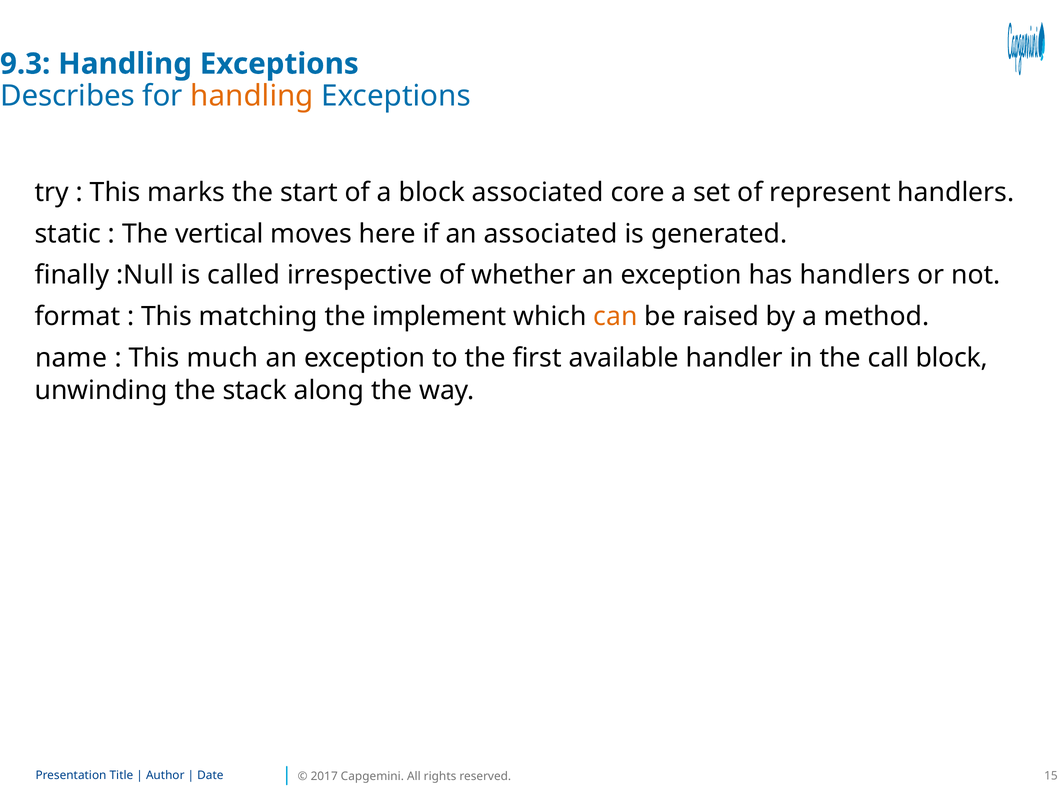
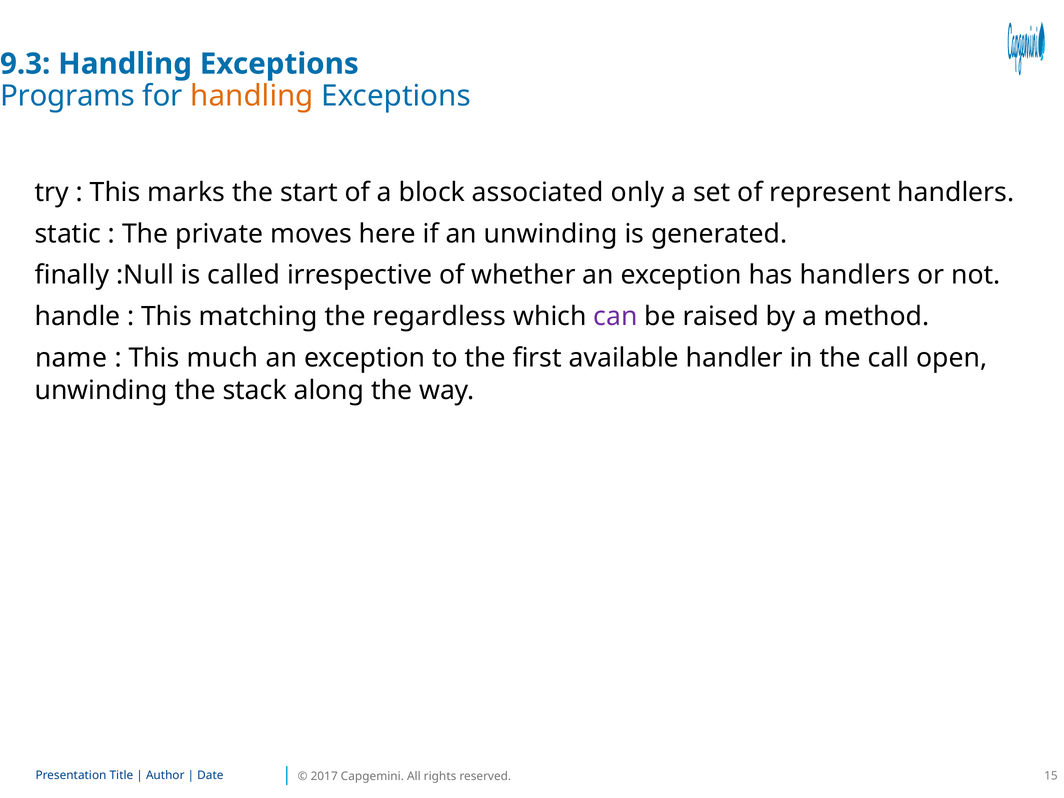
Describes: Describes -> Programs
core: core -> only
vertical: vertical -> private
an associated: associated -> unwinding
format: format -> handle
implement: implement -> regardless
can colour: orange -> purple
call block: block -> open
